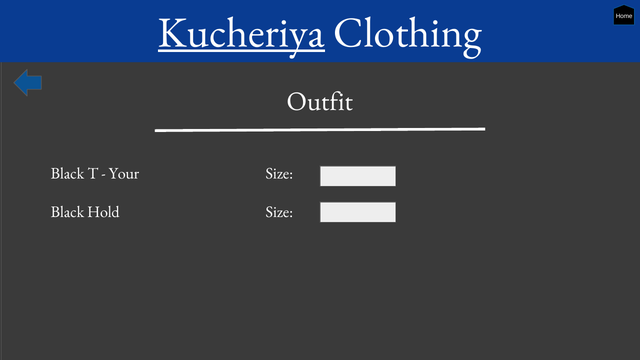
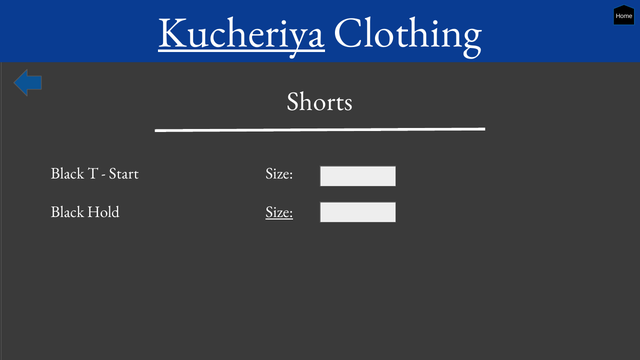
Outfit: Outfit -> Shorts
Your: Your -> Start
Size at (279, 212) underline: none -> present
